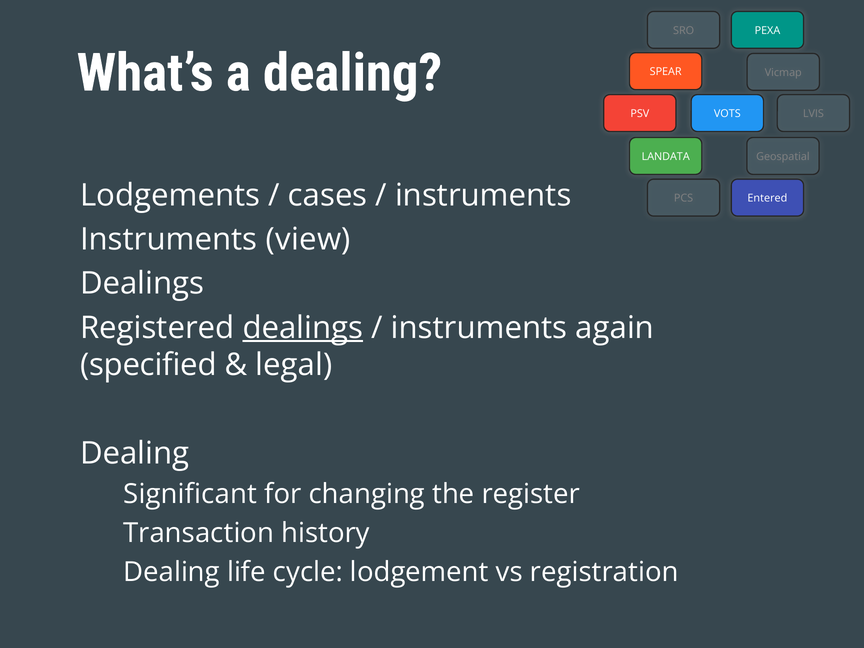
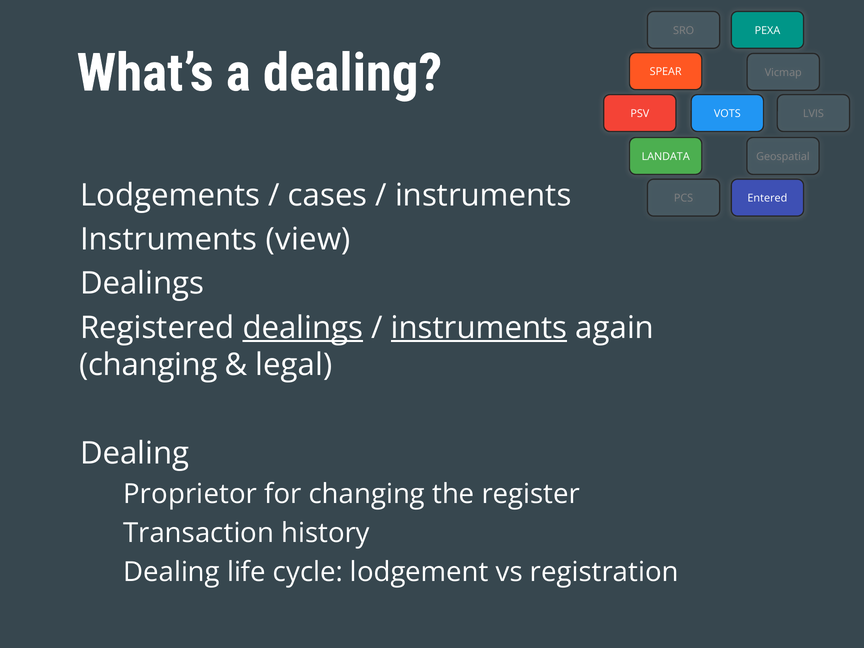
instruments at (479, 328) underline: none -> present
specified at (148, 365): specified -> changing
Significant: Significant -> Proprietor
